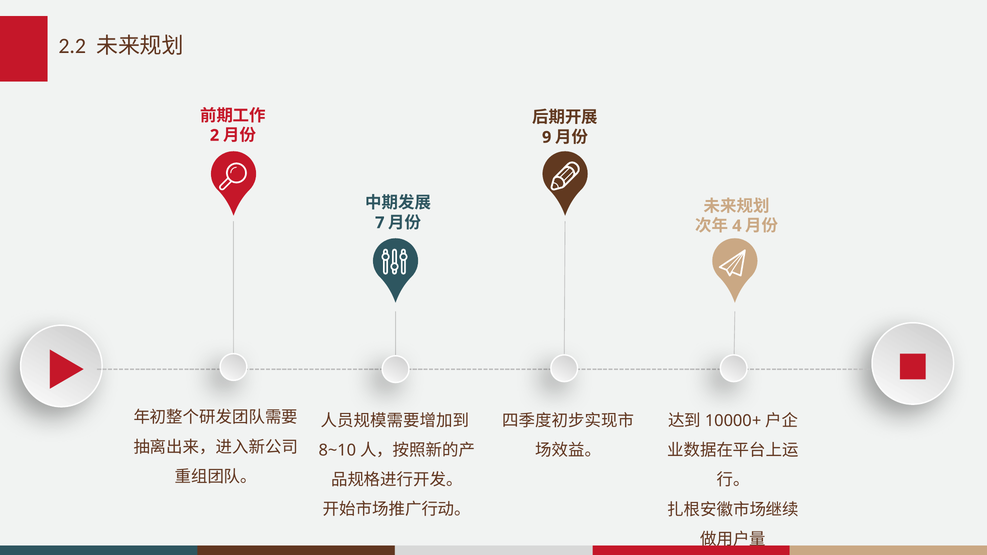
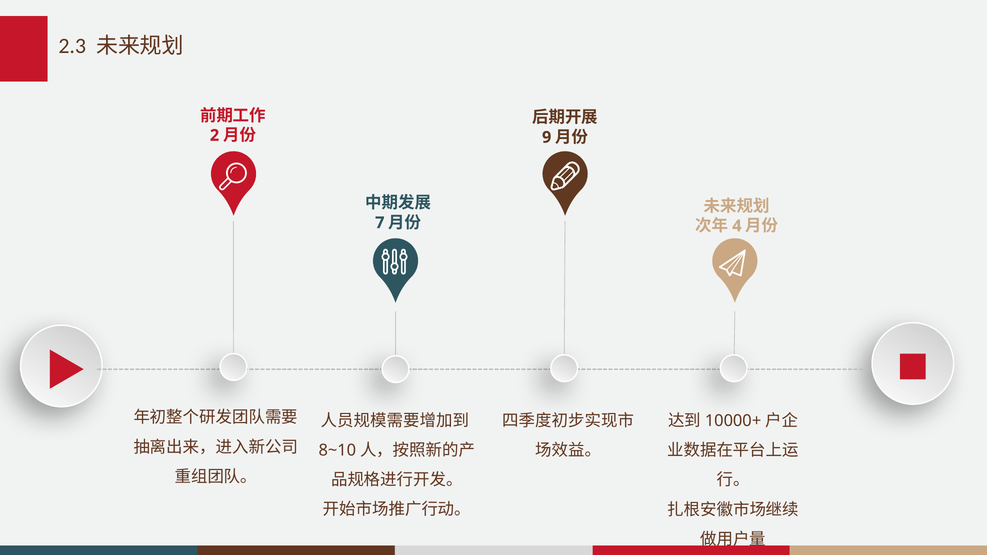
2.2: 2.2 -> 2.3
